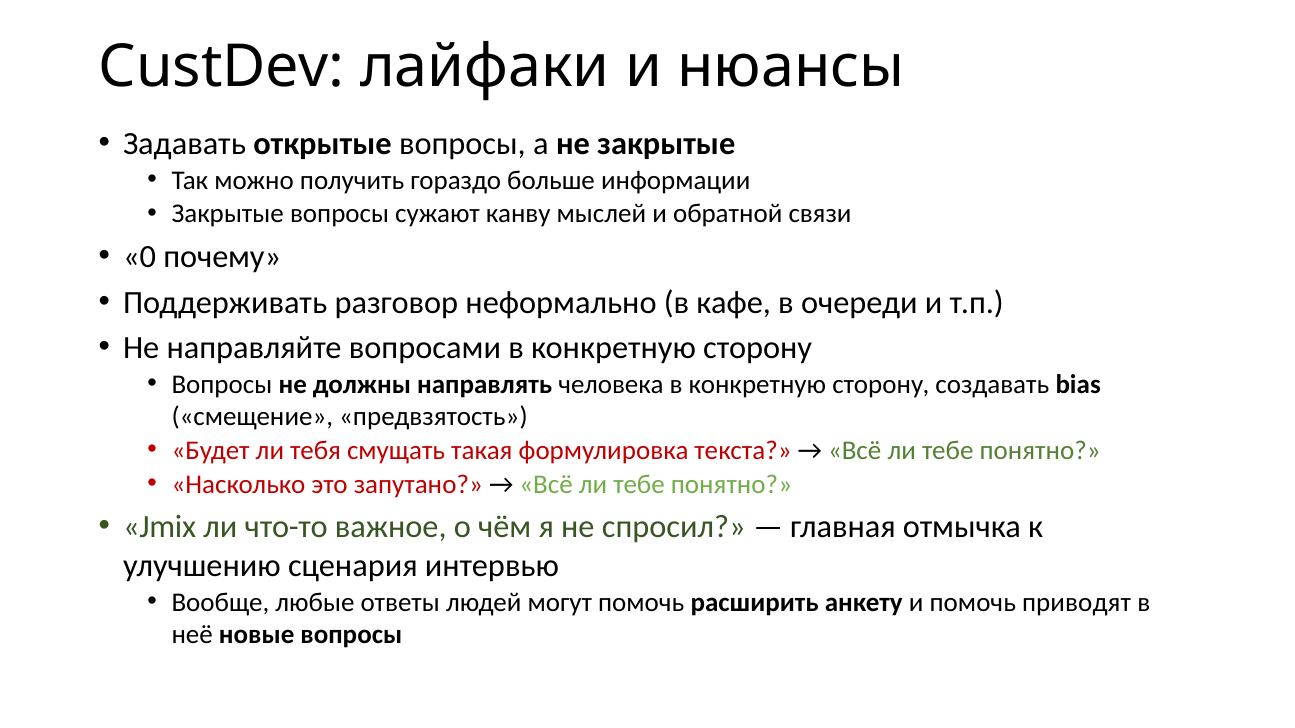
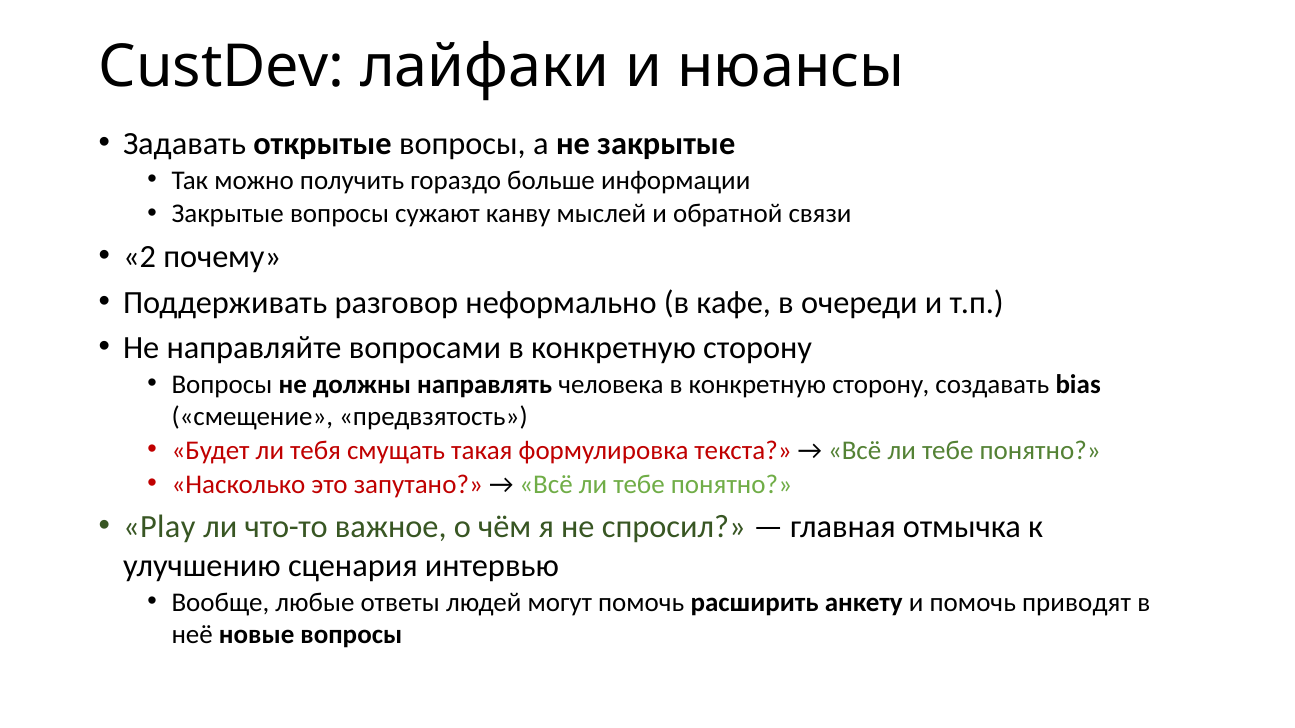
0: 0 -> 2
Jmix: Jmix -> Play
